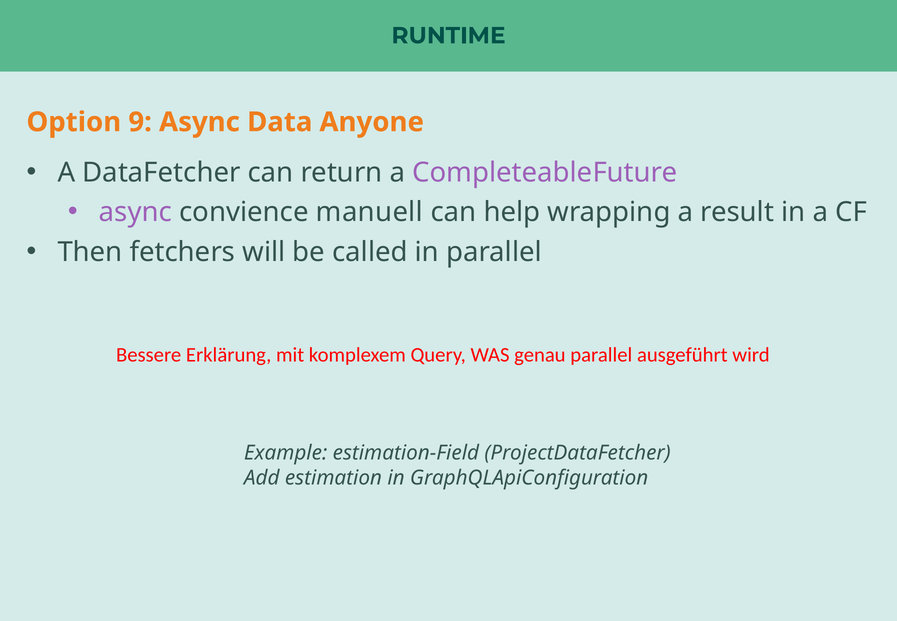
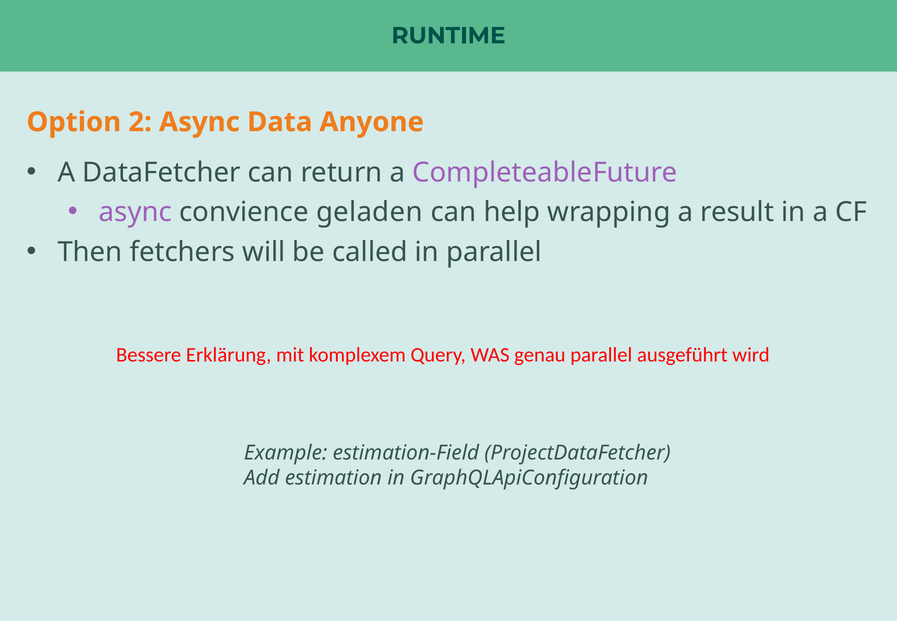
9: 9 -> 2
manuell: manuell -> geladen
